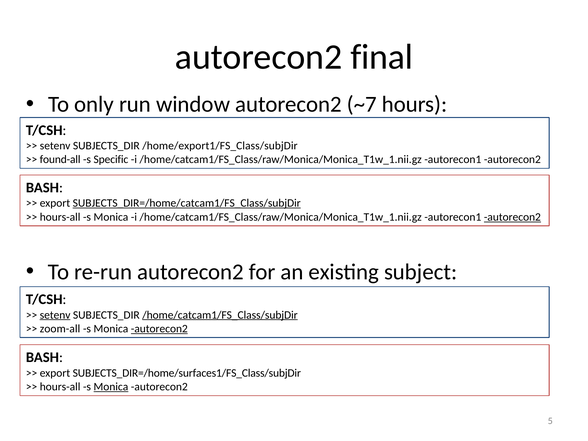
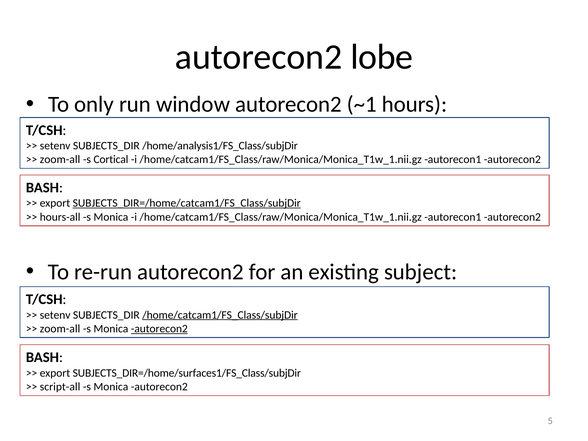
final: final -> lobe
~7: ~7 -> ~1
/home/export1/FS_Class/subjDir: /home/export1/FS_Class/subjDir -> /home/analysis1/FS_Class/subjDir
found-all at (60, 159): found-all -> zoom-all
Specific: Specific -> Cortical
autorecon2 at (512, 217) underline: present -> none
setenv at (55, 315) underline: present -> none
hours-all at (60, 387): hours-all -> script-all
Monica at (111, 387) underline: present -> none
